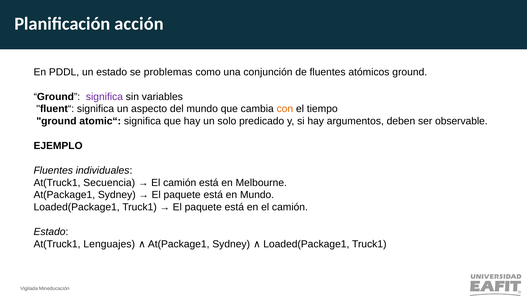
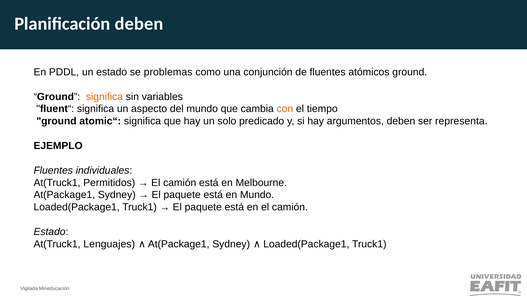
Planificación acción: acción -> deben
significa at (104, 97) colour: purple -> orange
observable: observable -> representa
Secuencia: Secuencia -> Permitidos
